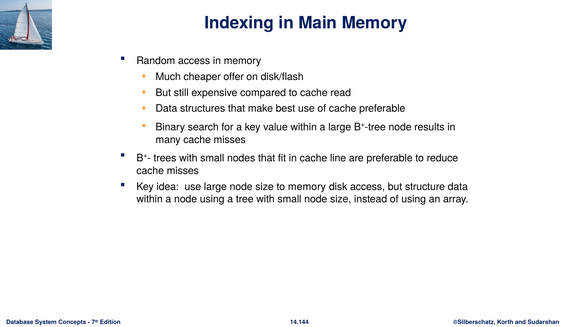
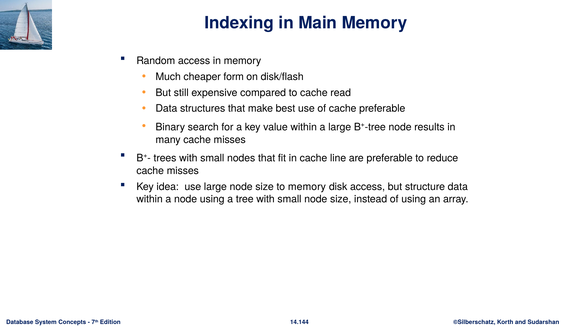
offer: offer -> form
